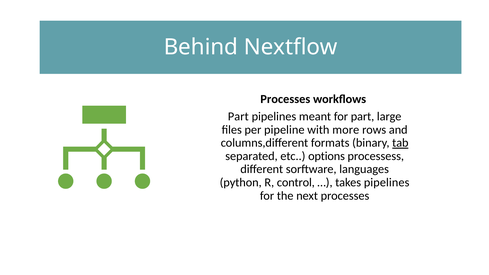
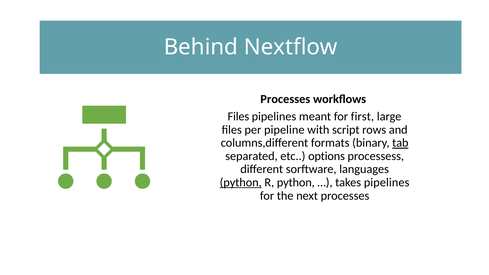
Part at (238, 117): Part -> Files
for part: part -> first
more: more -> script
python at (241, 182) underline: none -> present
R control: control -> python
